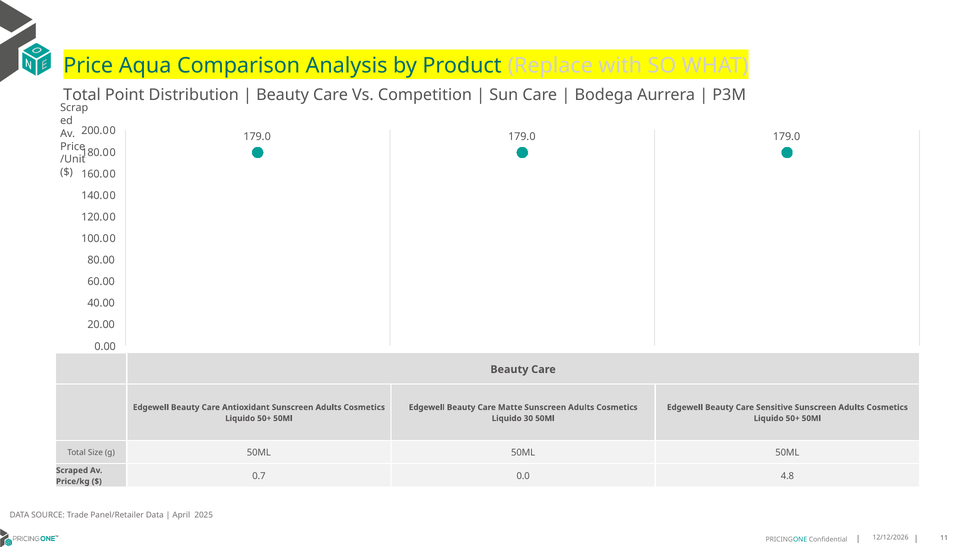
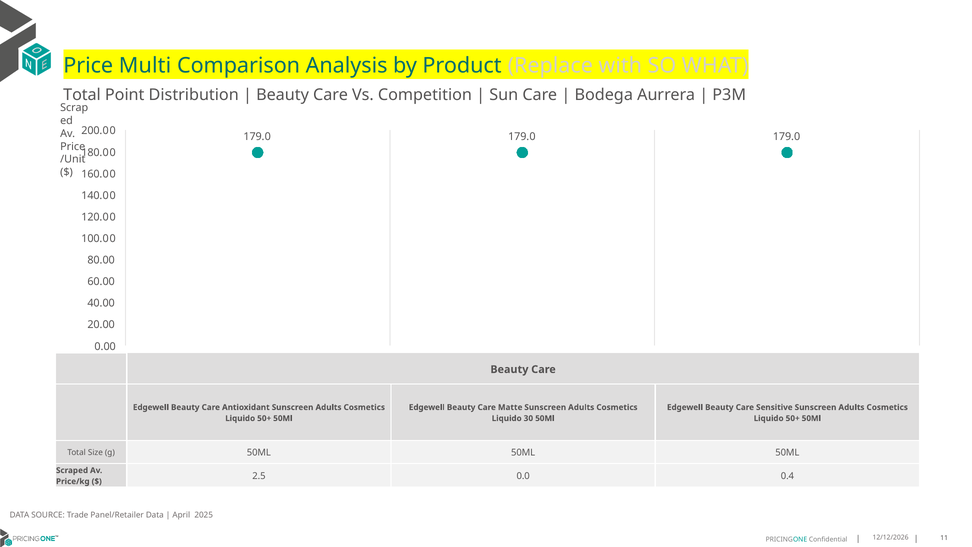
Aqua: Aqua -> Multi
0.7: 0.7 -> 2.5
4.8: 4.8 -> 0.4
